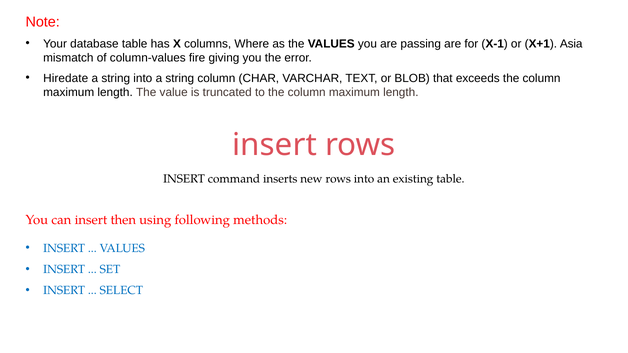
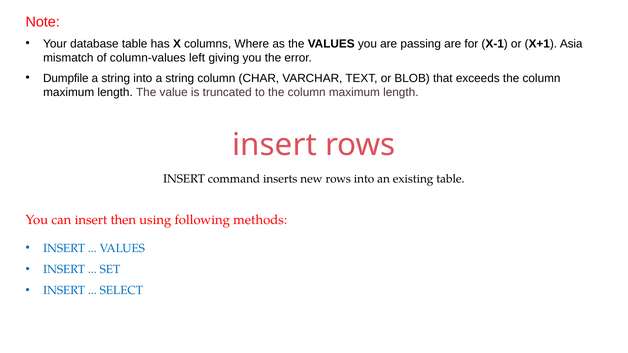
fire: fire -> left
Hiredate: Hiredate -> Dumpfile
